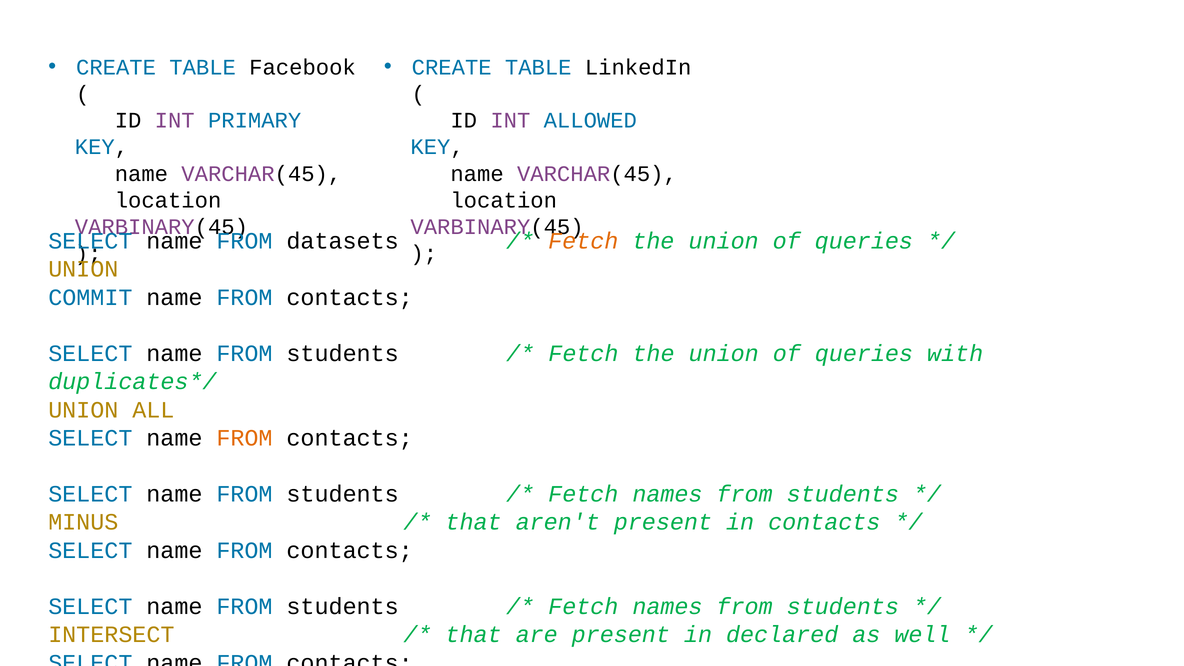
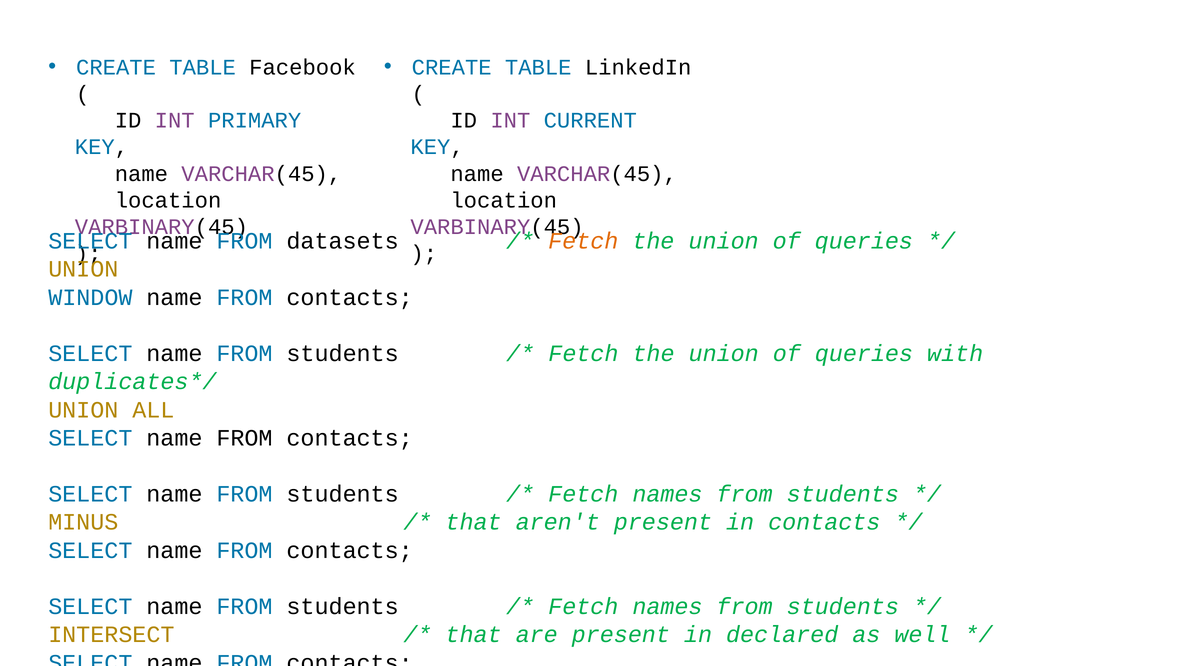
ALLOWED: ALLOWED -> CURRENT
COMMIT: COMMIT -> WINDOW
FROM at (244, 438) colour: orange -> black
